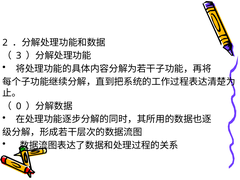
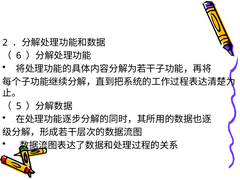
3: 3 -> 6
0: 0 -> 5
